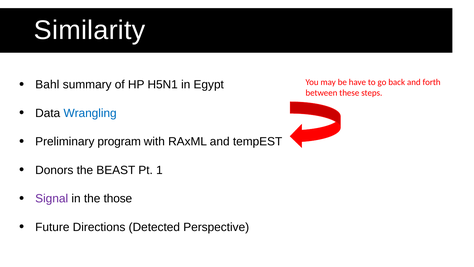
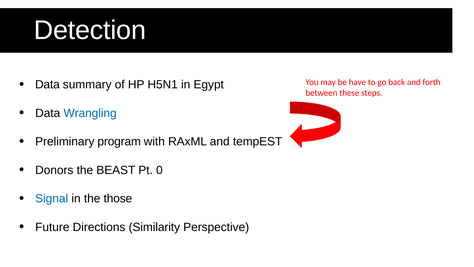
Similarity: Similarity -> Detection
Bahl at (47, 85): Bahl -> Data
1: 1 -> 0
Signal colour: purple -> blue
Detected: Detected -> Similarity
